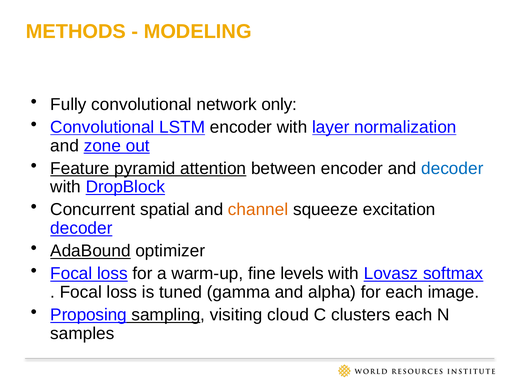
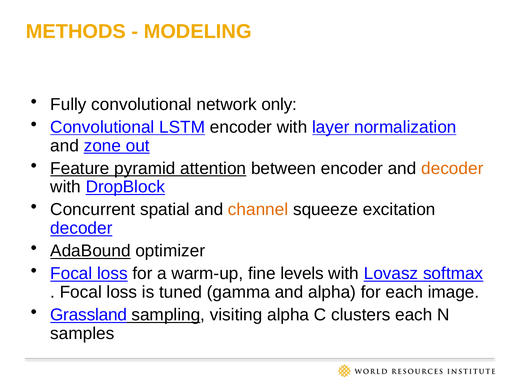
decoder at (452, 168) colour: blue -> orange
Proposing: Proposing -> Grassland
visiting cloud: cloud -> alpha
